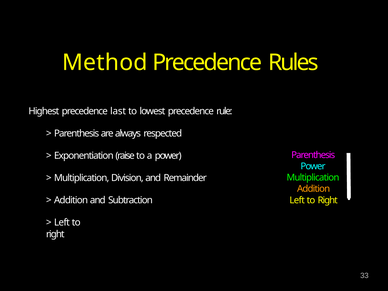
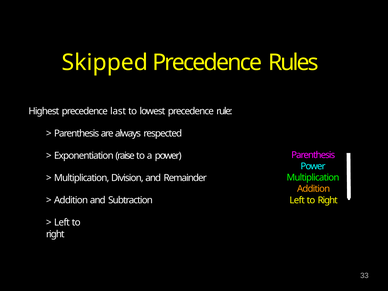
Method: Method -> Skipped
